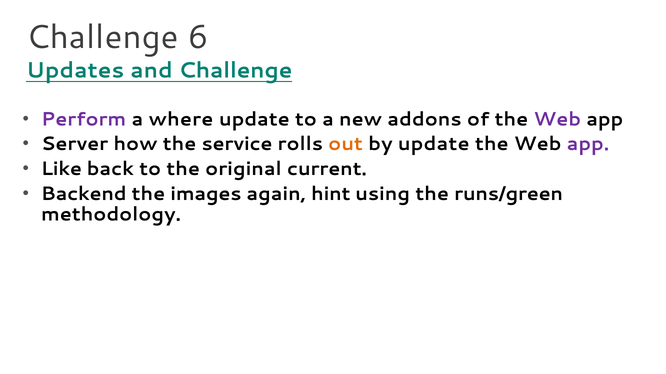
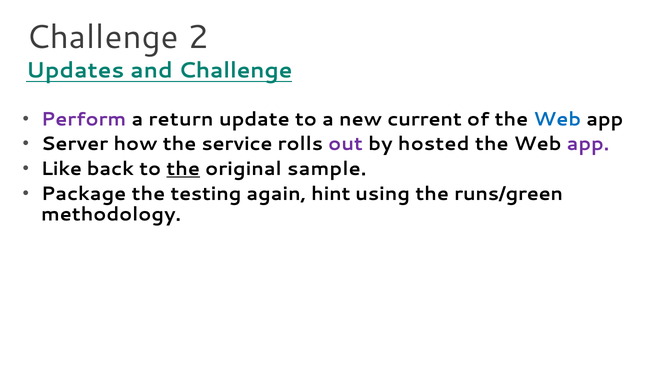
6: 6 -> 2
where: where -> return
addons: addons -> current
Web at (557, 119) colour: purple -> blue
out colour: orange -> purple
by update: update -> hosted
the at (183, 169) underline: none -> present
current: current -> sample
Backend: Backend -> Package
images: images -> testing
